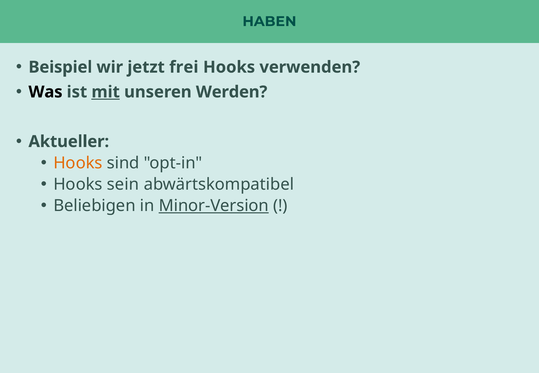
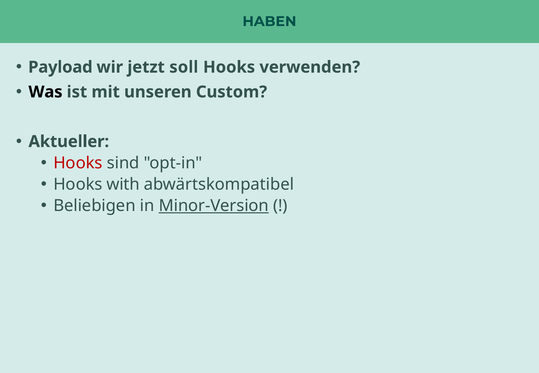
Beispiel: Beispiel -> Payload
frei: frei -> soll
mit underline: present -> none
Werden: Werden -> Custom
Hooks at (78, 163) colour: orange -> red
sein: sein -> with
